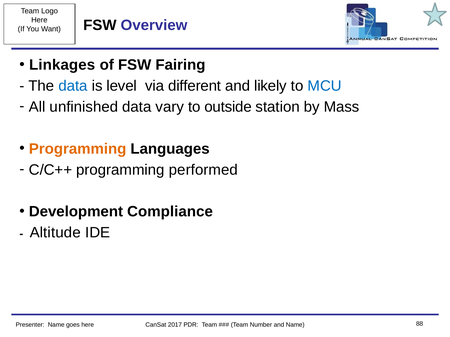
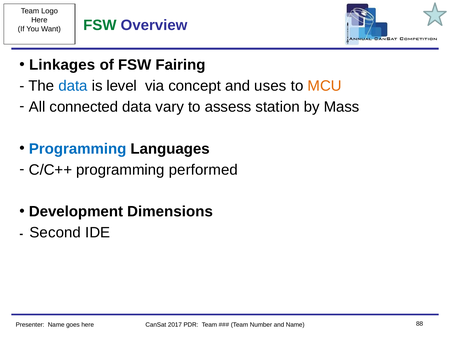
FSW at (100, 25) colour: black -> green
different: different -> concept
likely: likely -> uses
MCU colour: blue -> orange
unfinished: unfinished -> connected
outside: outside -> assess
Programming at (78, 149) colour: orange -> blue
Compliance: Compliance -> Dimensions
Altitude: Altitude -> Second
